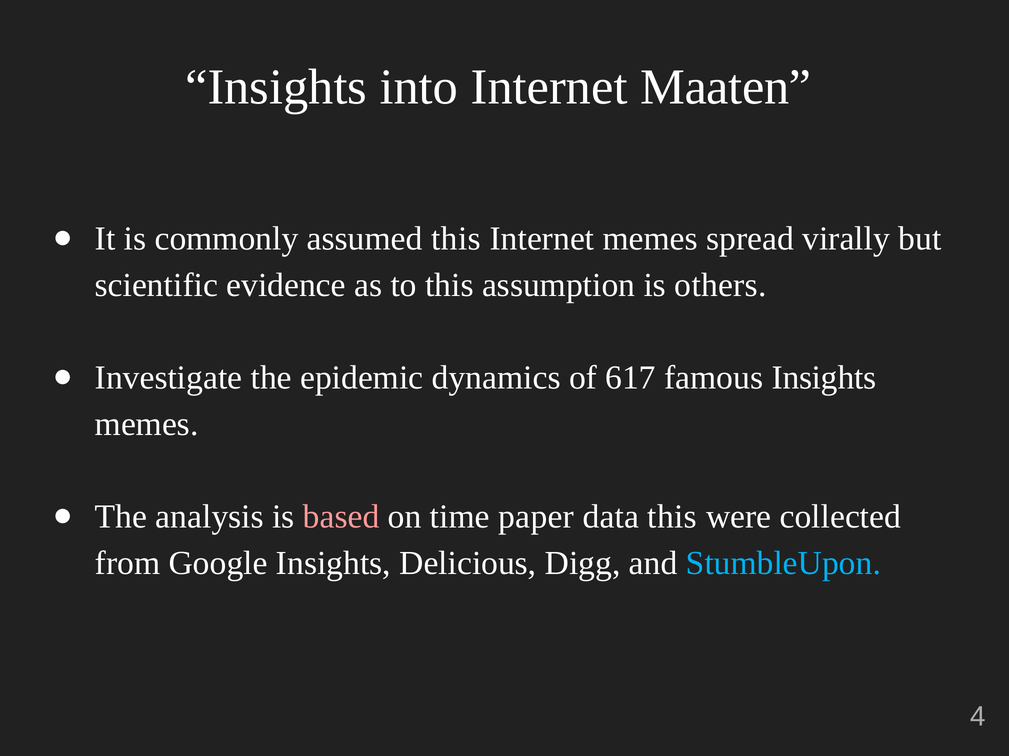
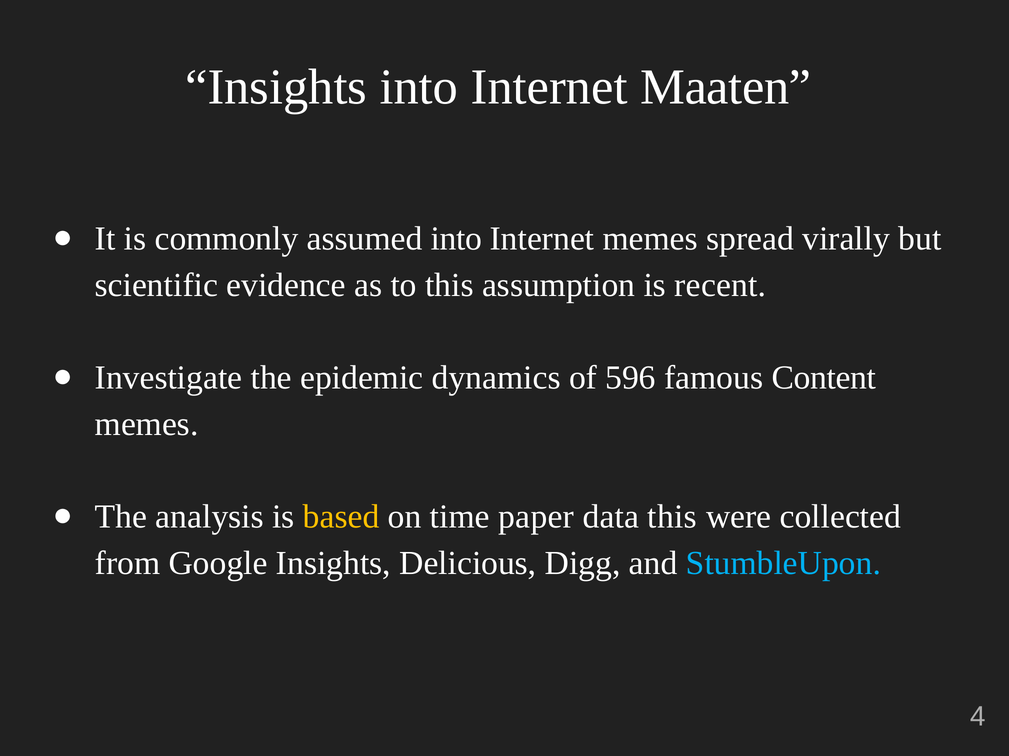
assumed this: this -> into
others: others -> recent
617: 617 -> 596
famous Insights: Insights -> Content
based colour: pink -> yellow
